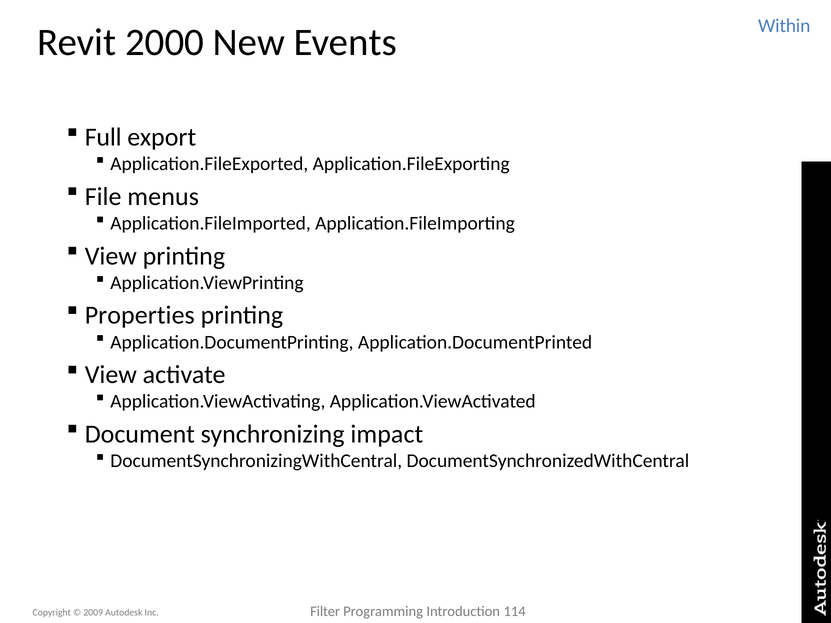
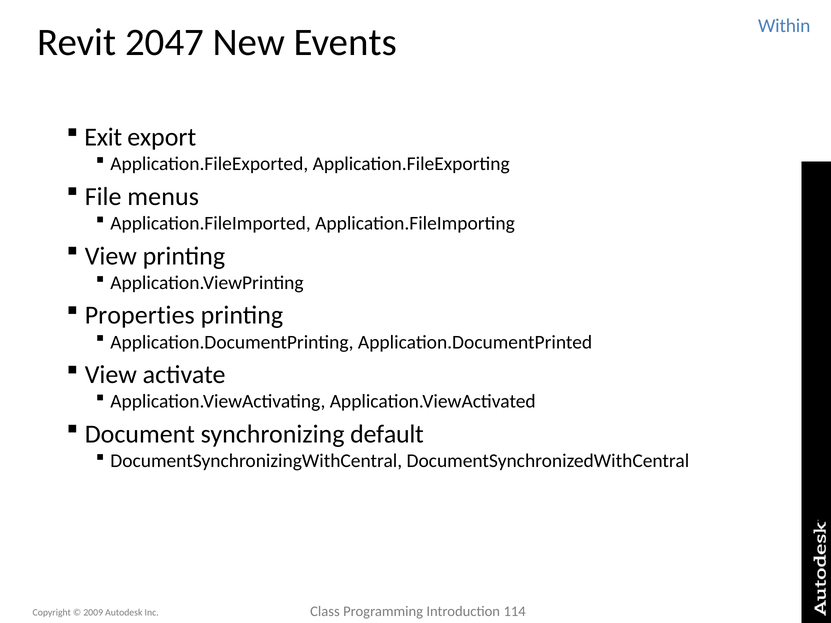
2000: 2000 -> 2047
Full: Full -> Exit
impact: impact -> default
Filter: Filter -> Class
